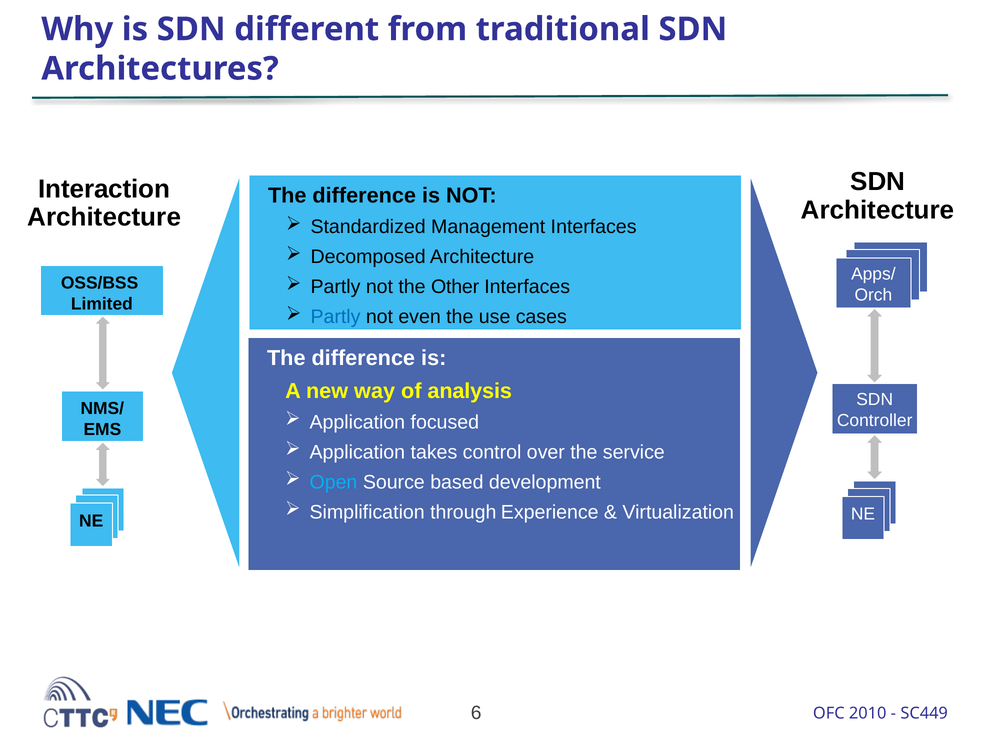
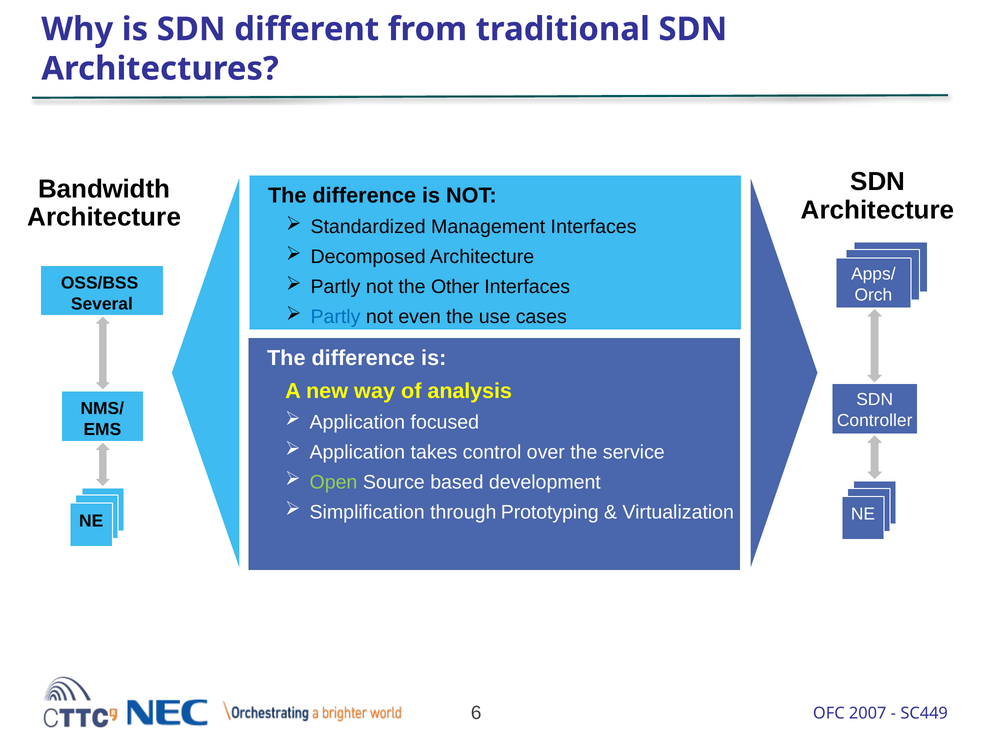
Interaction: Interaction -> Bandwidth
Limited: Limited -> Several
Open colour: light blue -> light green
Experience: Experience -> Prototyping
2010: 2010 -> 2007
